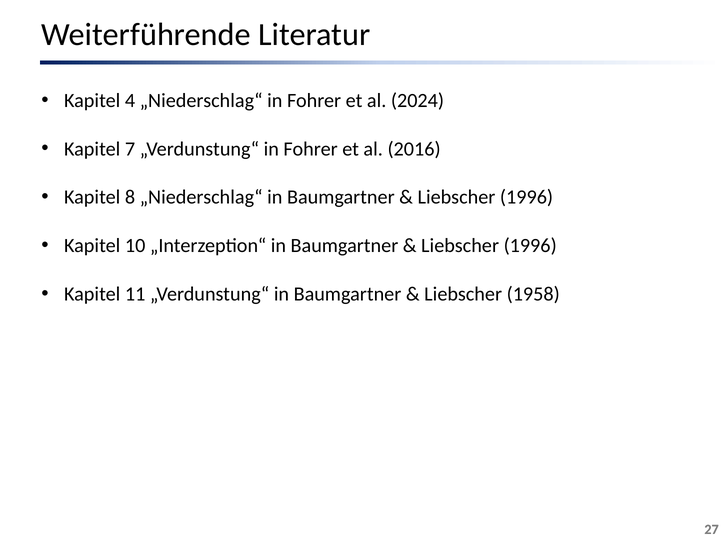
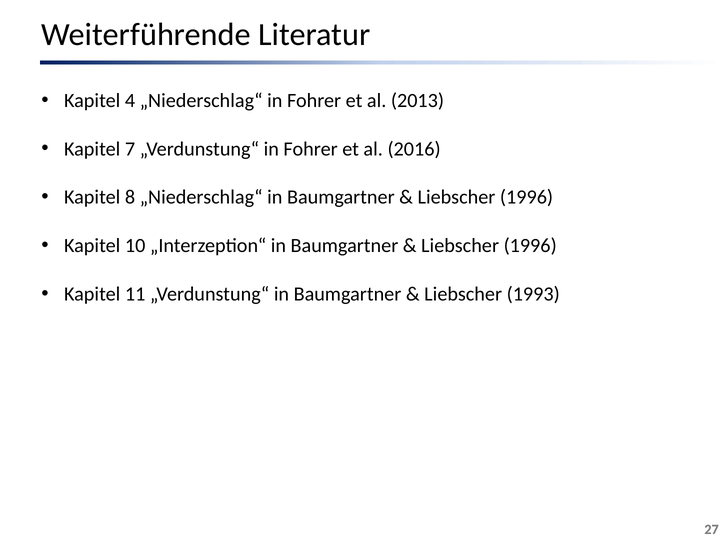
2024: 2024 -> 2013
1958: 1958 -> 1993
